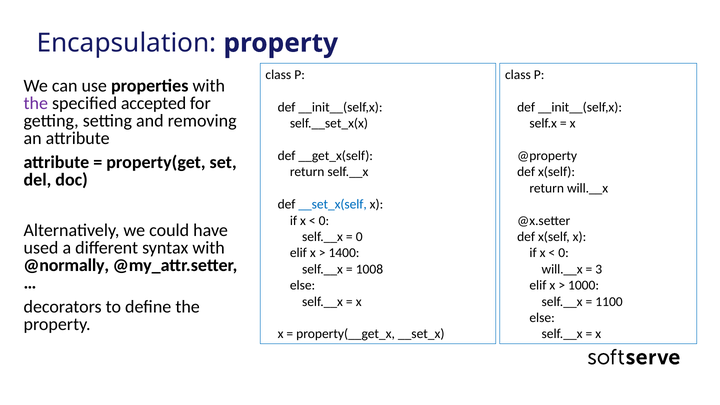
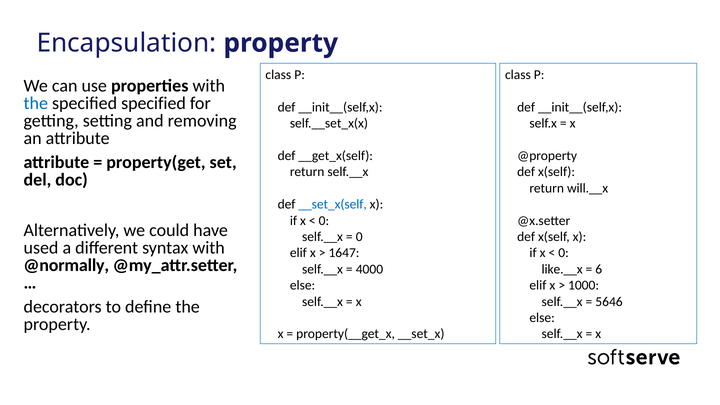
the at (36, 103) colour: purple -> blue
specified accepted: accepted -> specified
1400: 1400 -> 1647
1008: 1008 -> 4000
will.__x at (562, 269): will.__x -> like.__x
3: 3 -> 6
1100: 1100 -> 5646
